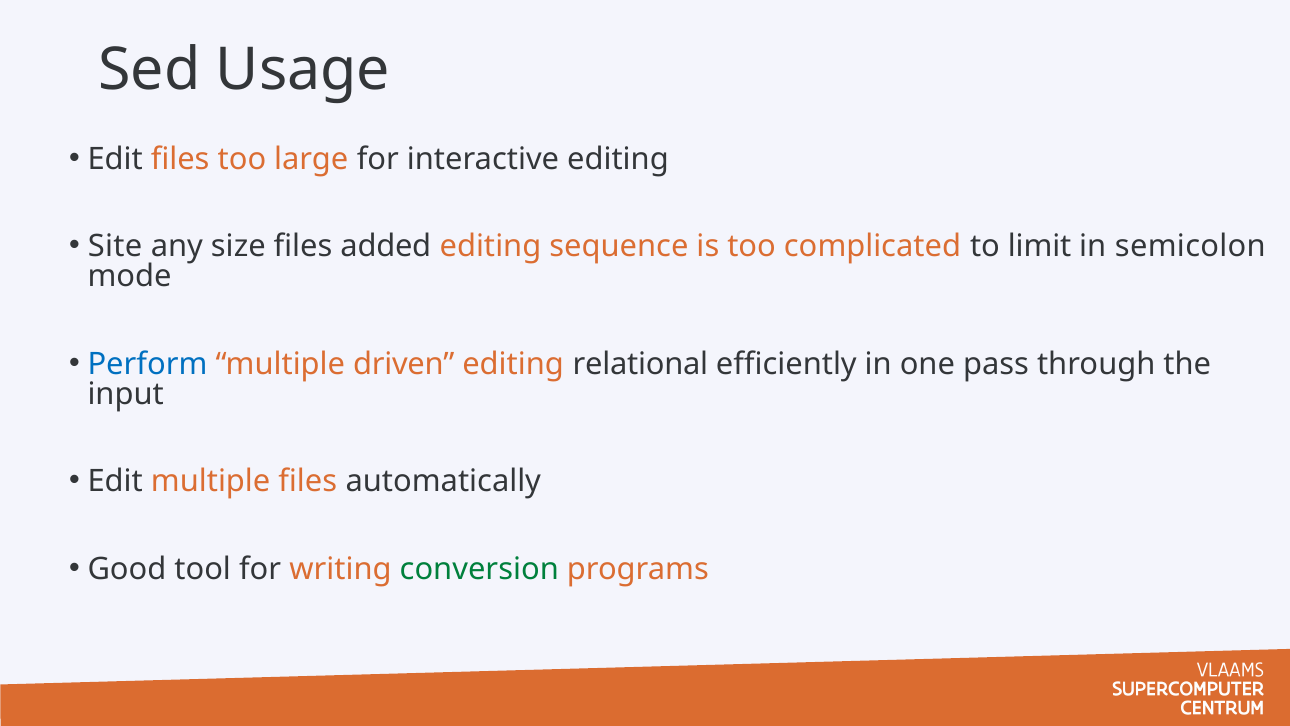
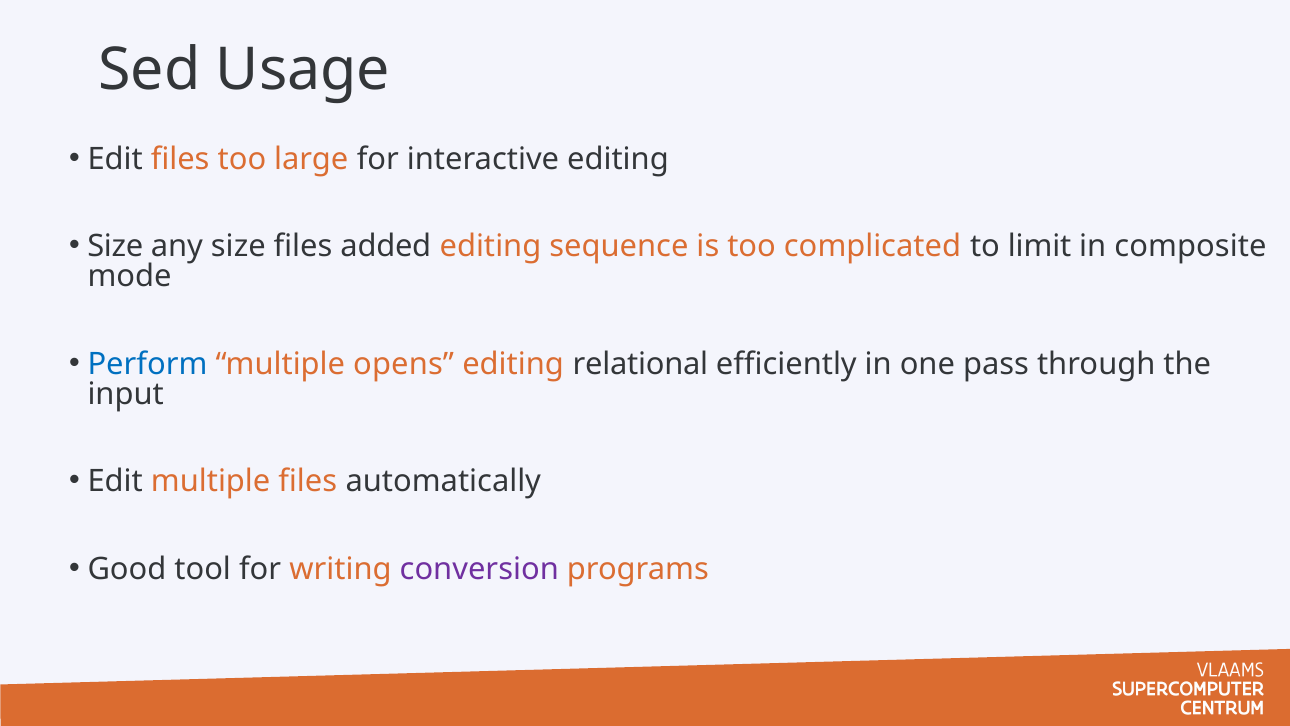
Site at (115, 246): Site -> Size
semicolon: semicolon -> composite
driven: driven -> opens
conversion colour: green -> purple
